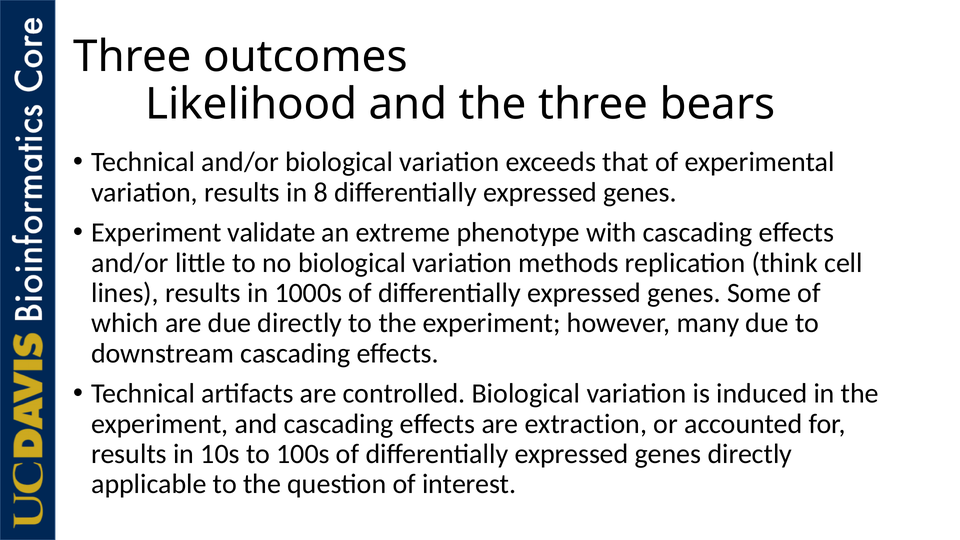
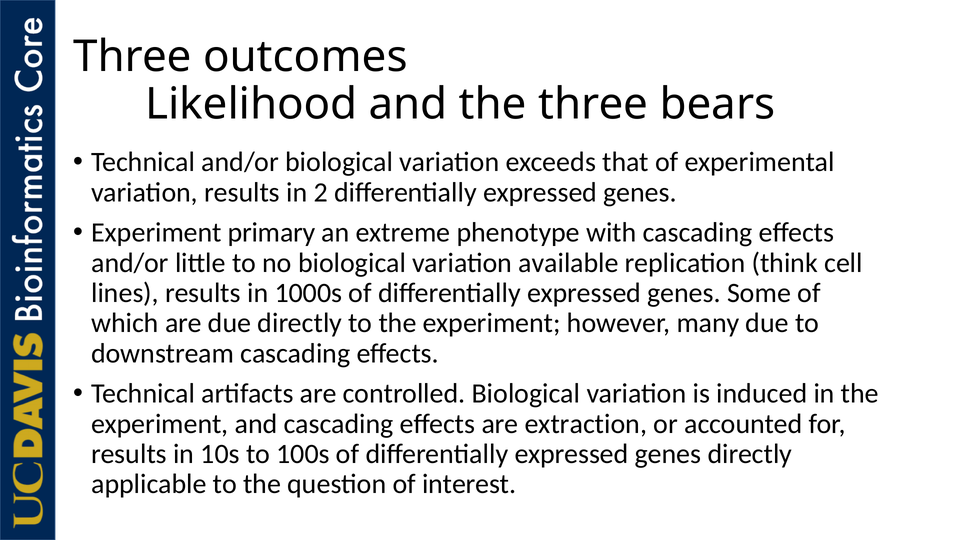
8: 8 -> 2
validate: validate -> primary
methods: methods -> available
